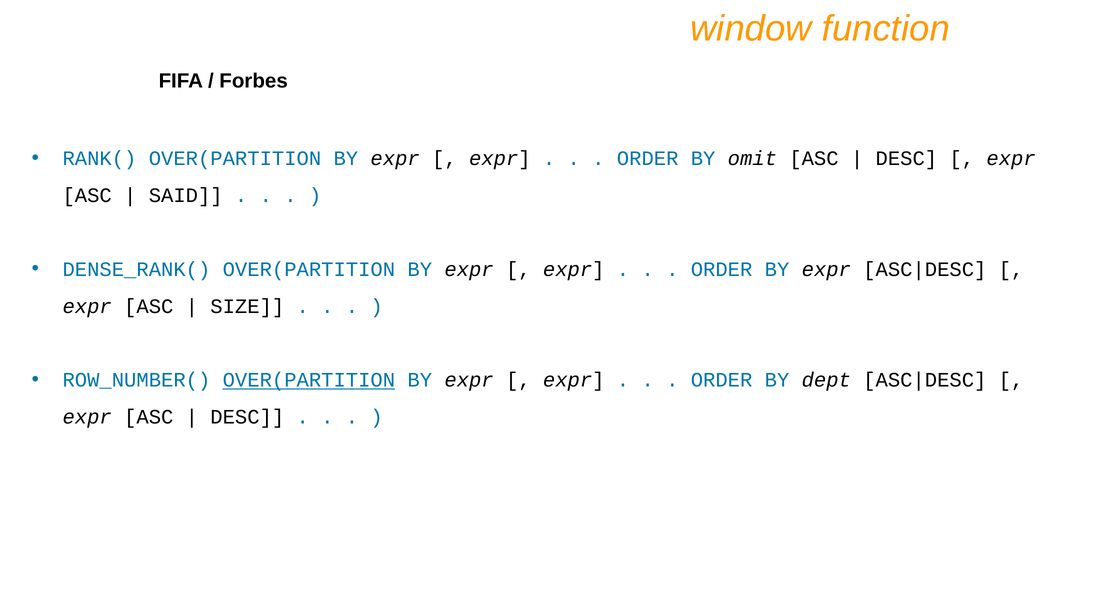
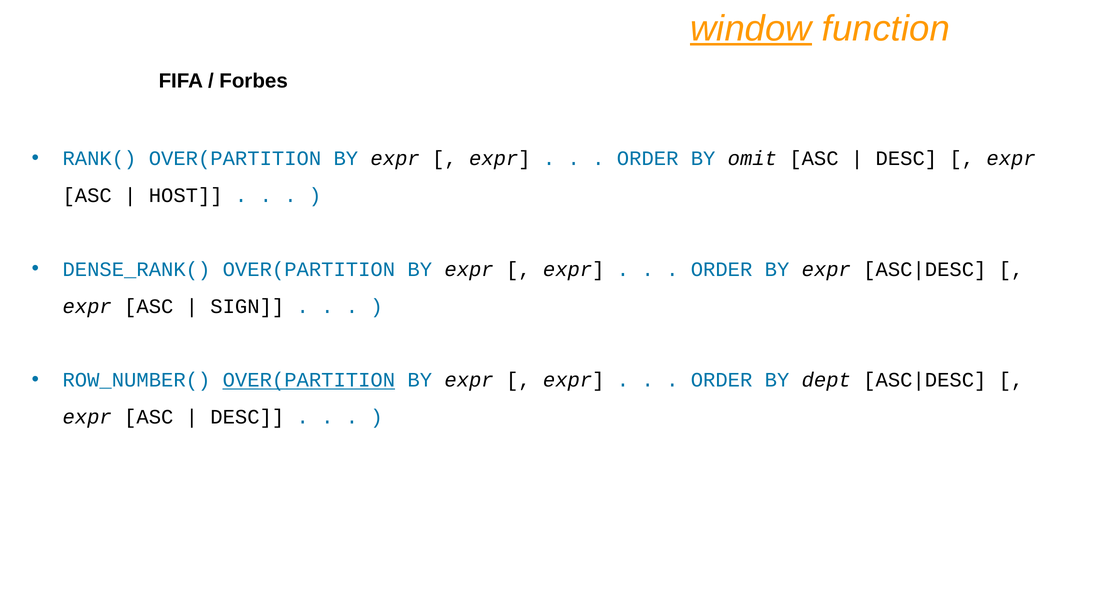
window underline: none -> present
SAID: SAID -> HOST
SIZE: SIZE -> SIGN
